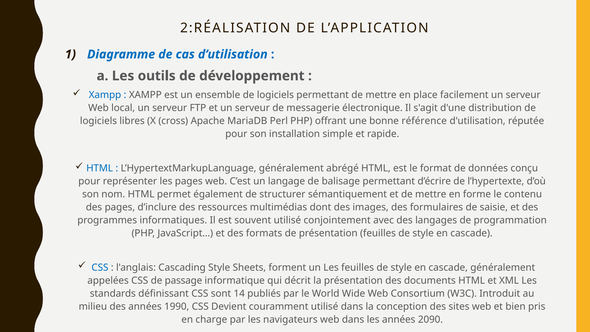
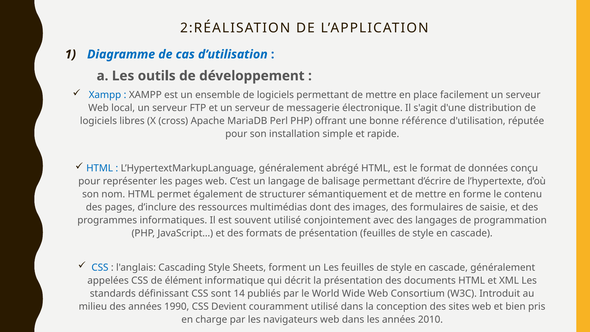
passage: passage -> élément
2090: 2090 -> 2010
